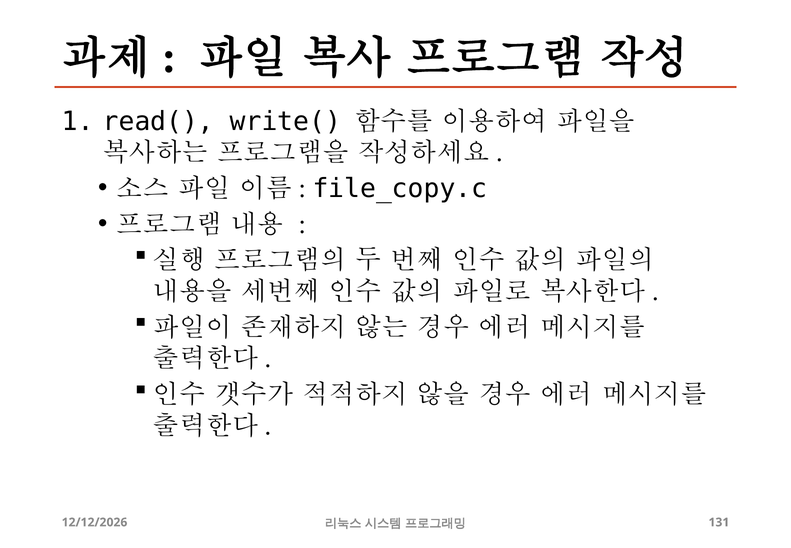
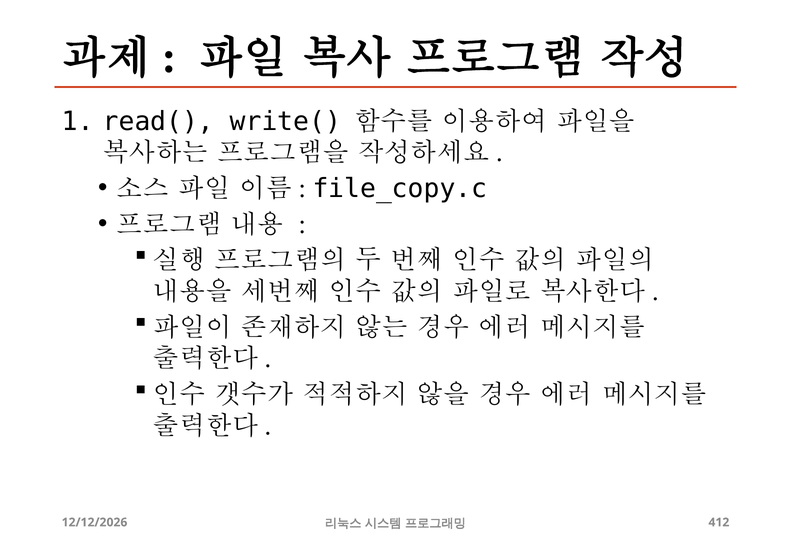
131: 131 -> 412
